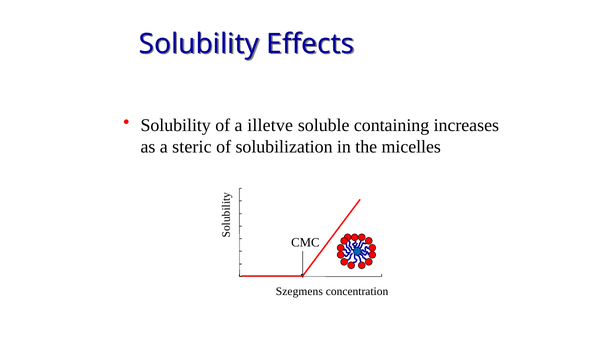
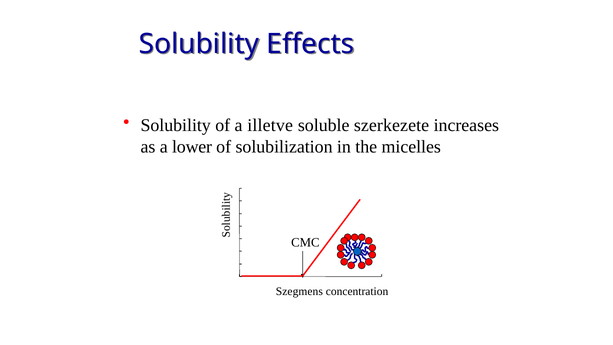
containing: containing -> szerkezete
steric: steric -> lower
